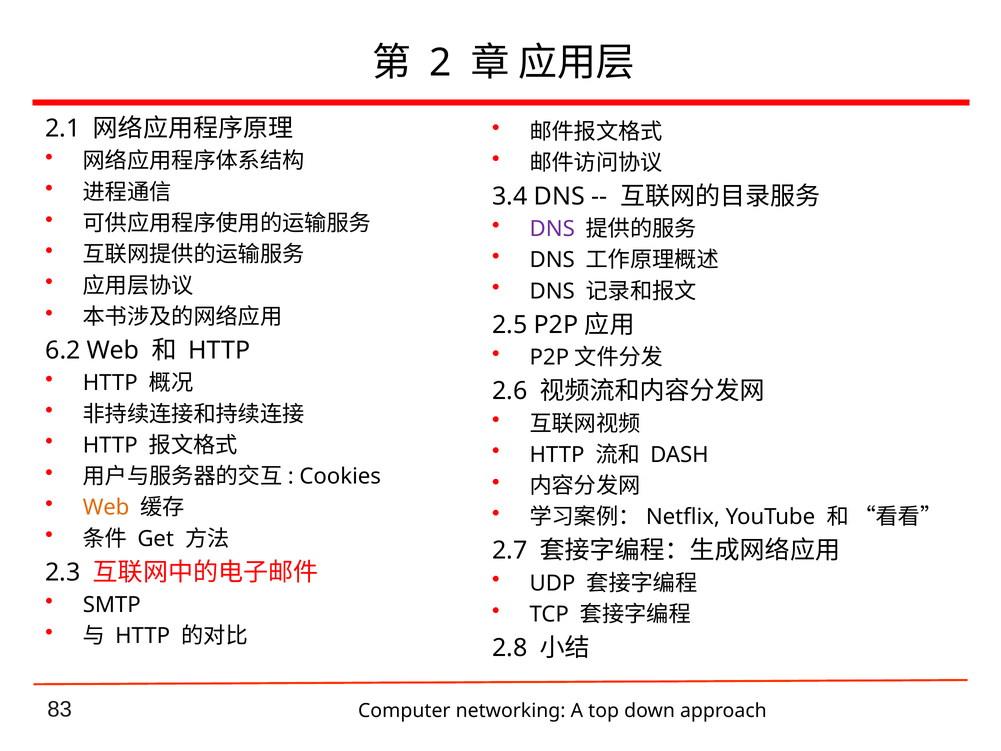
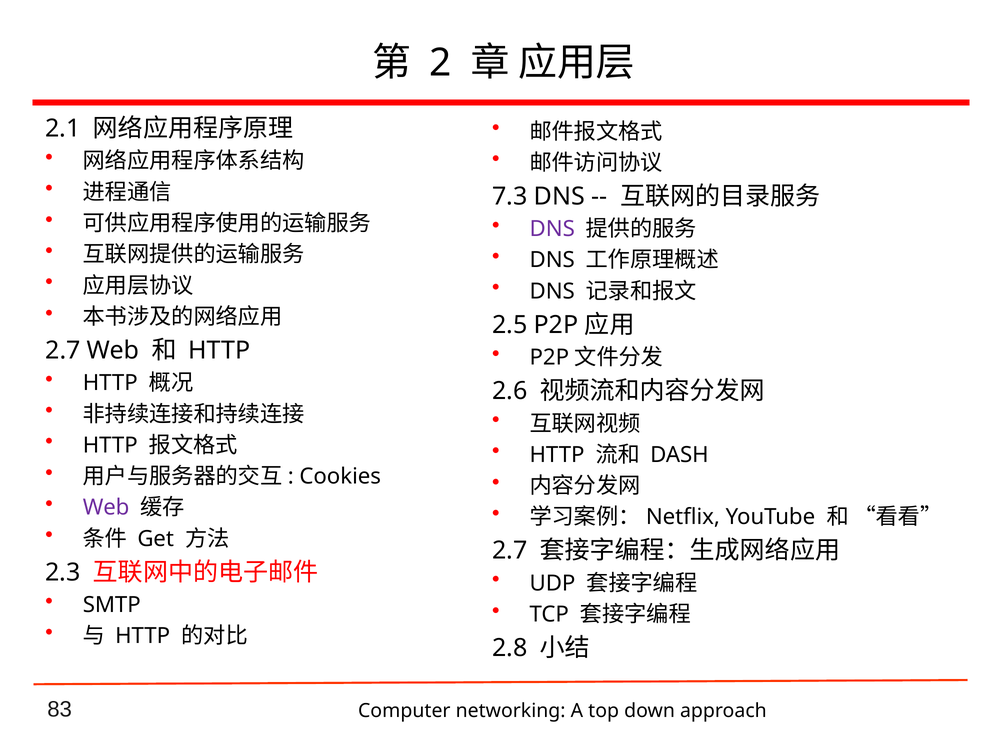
3.4: 3.4 -> 7.3
6.2 at (63, 350): 6.2 -> 2.7
Web at (106, 507) colour: orange -> purple
